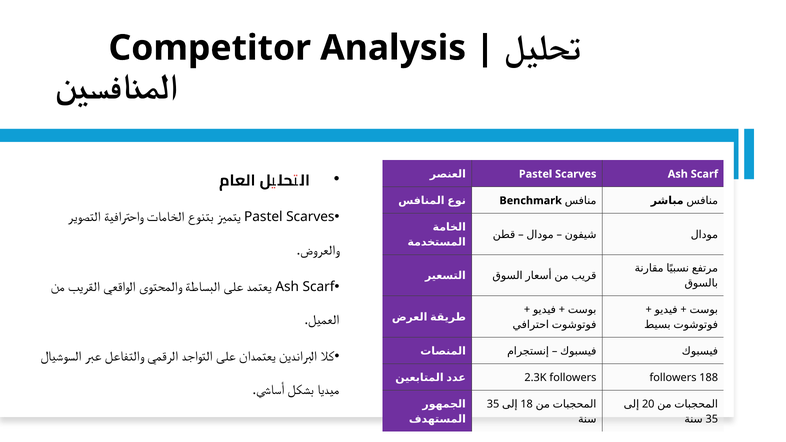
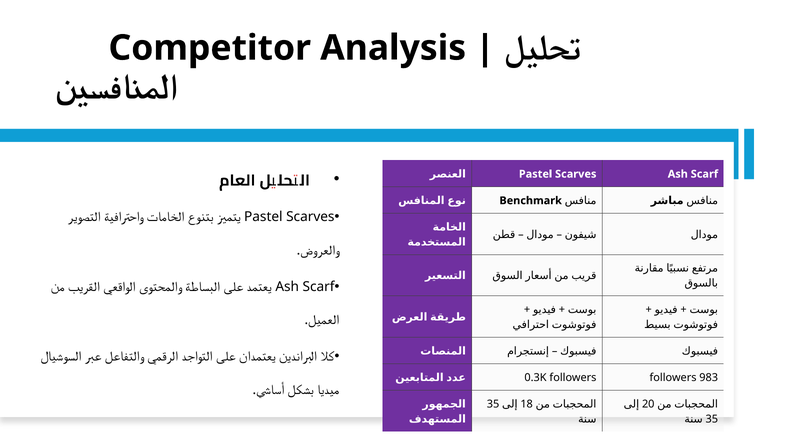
2.3K: 2.3K -> 0.3K
188: 188 -> 983
